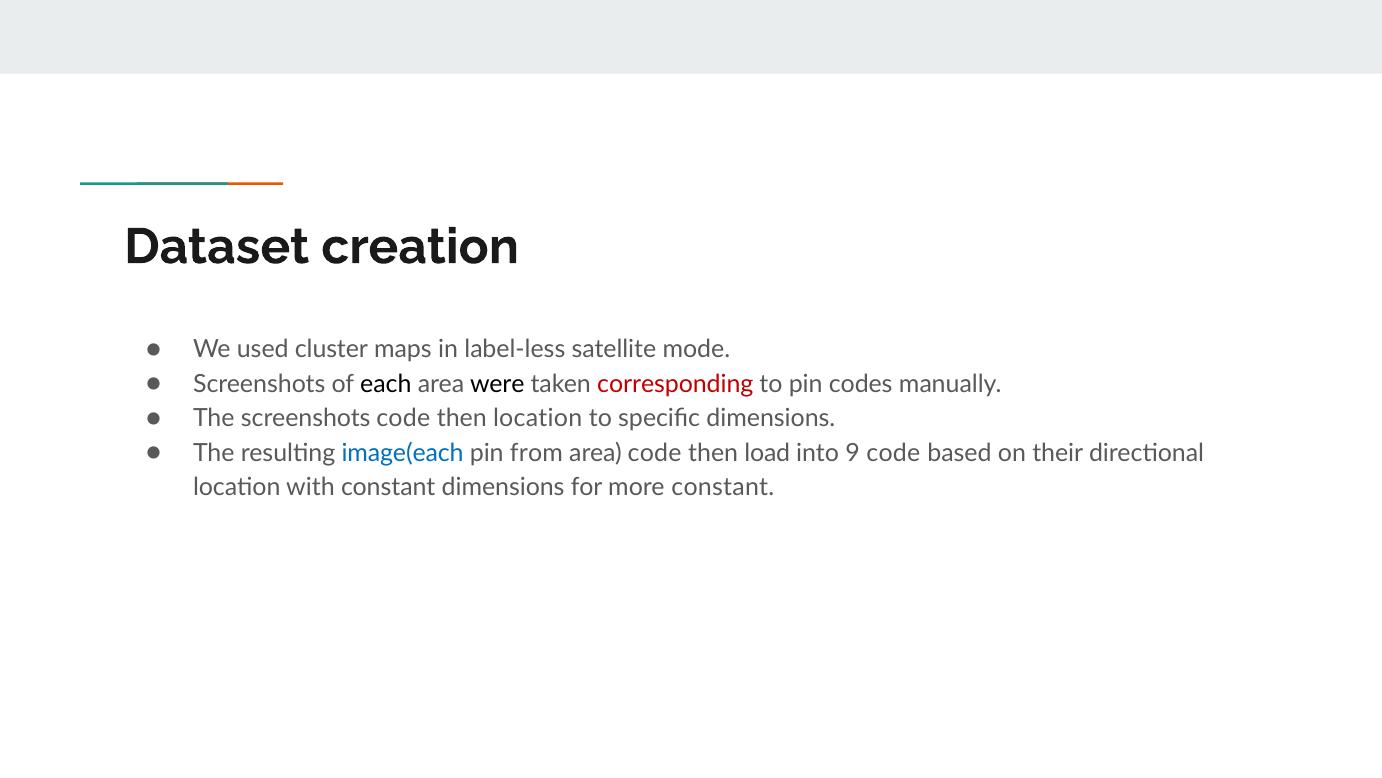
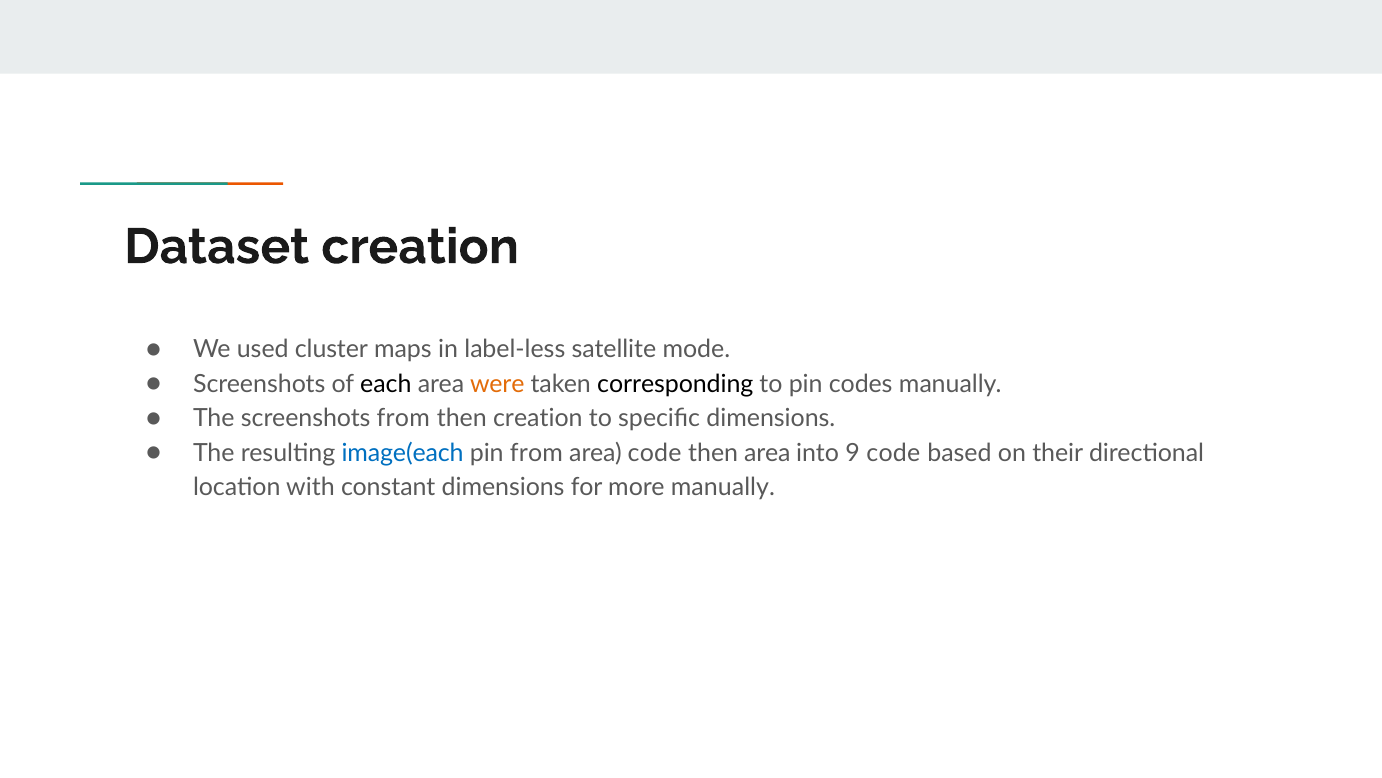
were colour: black -> orange
corresponding colour: red -> black
screenshots code: code -> from
then location: location -> creation
then load: load -> area
more constant: constant -> manually
